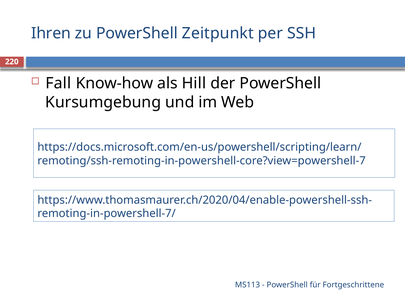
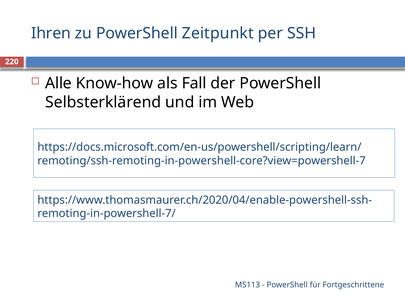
Fall: Fall -> Alle
Hill: Hill -> Fall
Kursumgebung: Kursumgebung -> Selbsterklärend
